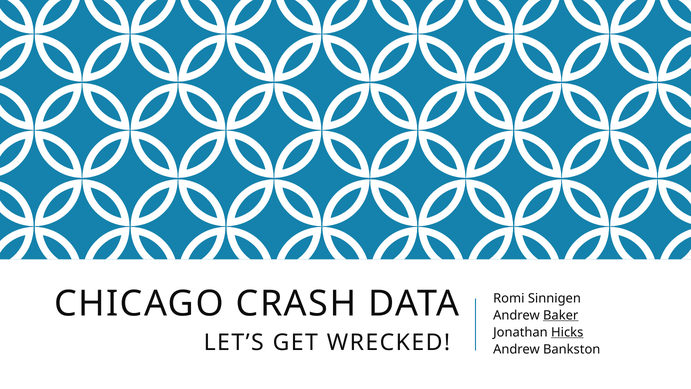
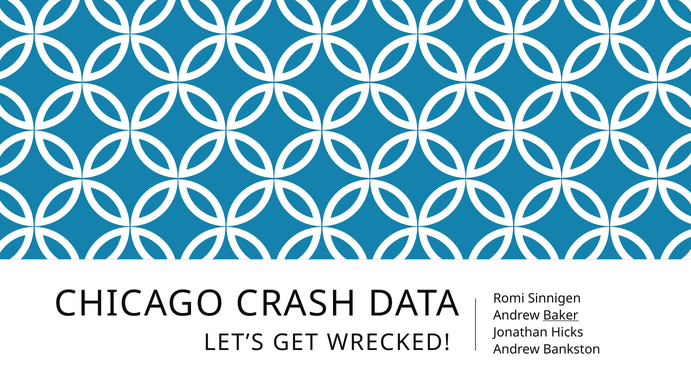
Hicks underline: present -> none
